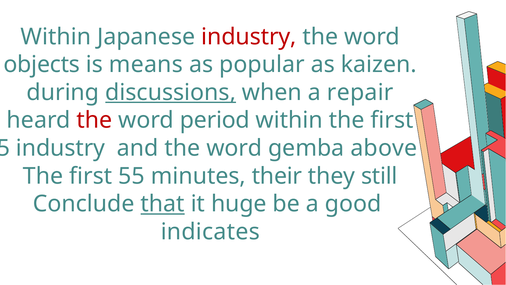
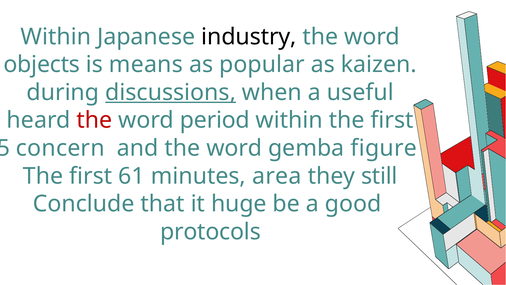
industry at (249, 37) colour: red -> black
repair: repair -> useful
industry at (60, 148): industry -> concern
above: above -> figure
55: 55 -> 61
their: their -> area
that underline: present -> none
indicates: indicates -> protocols
